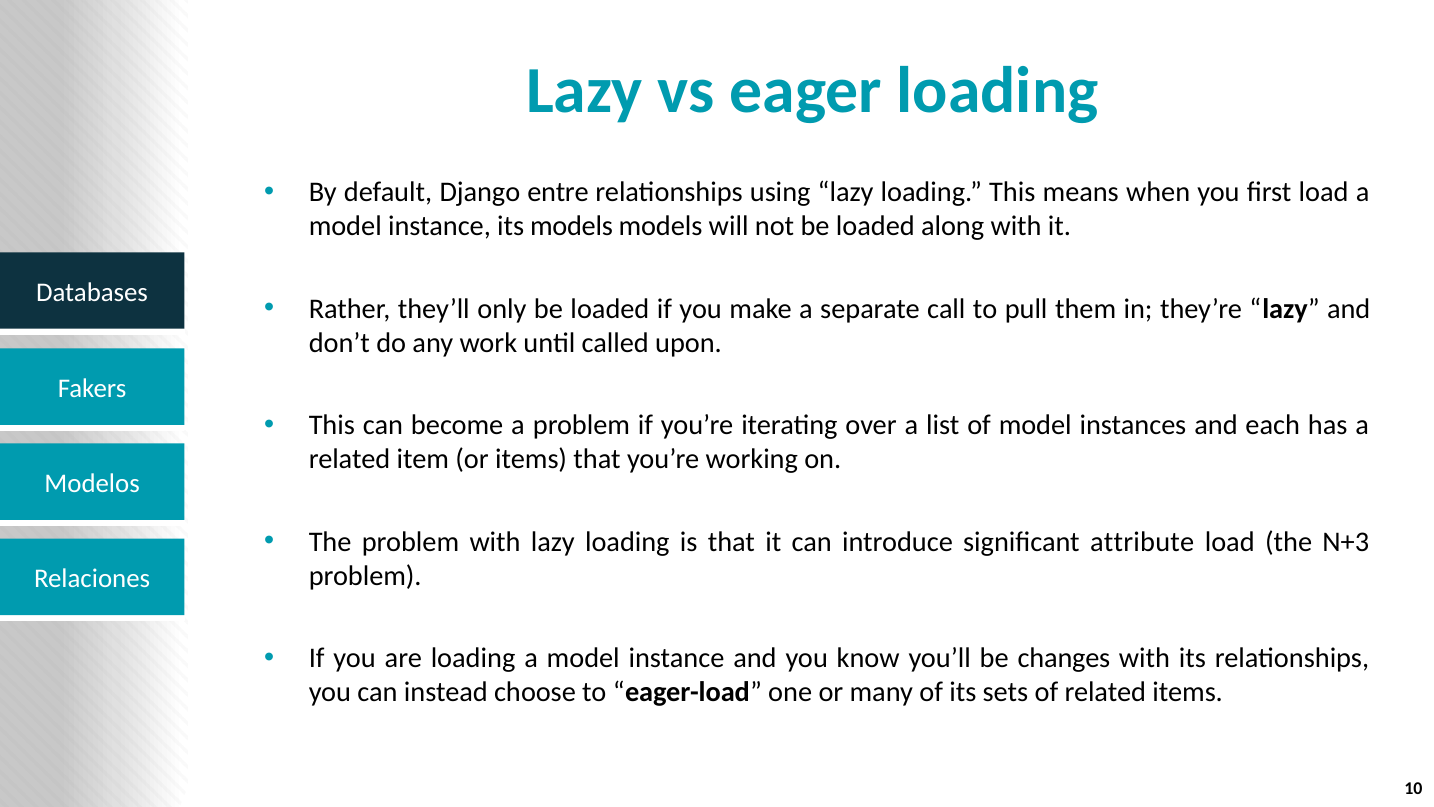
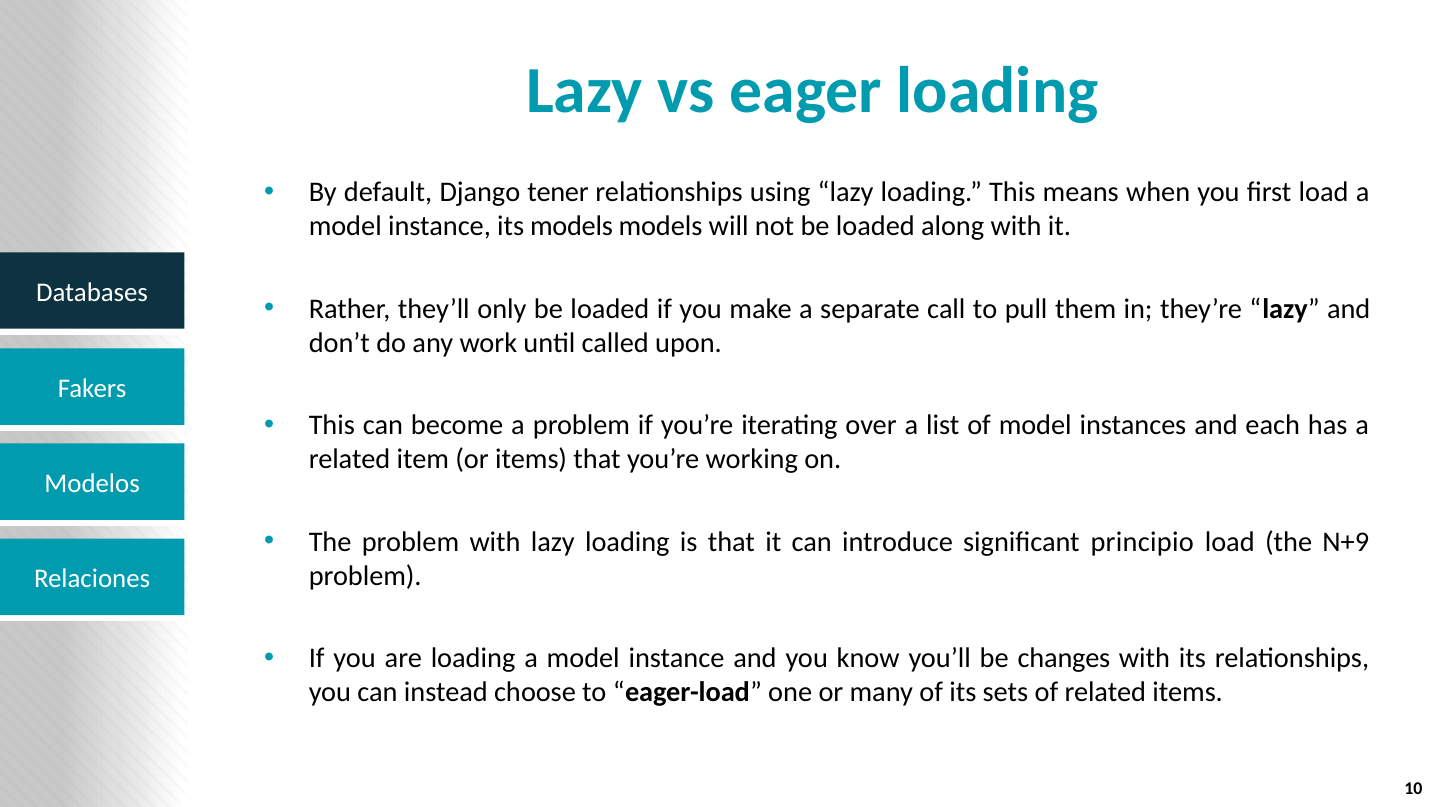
entre: entre -> tener
attribute: attribute -> principio
N+3: N+3 -> N+9
